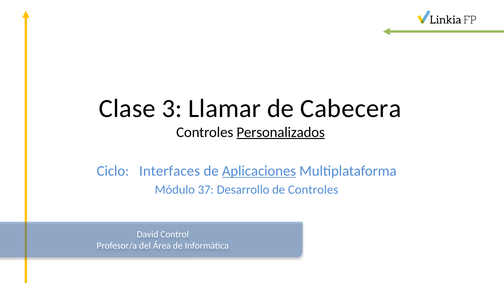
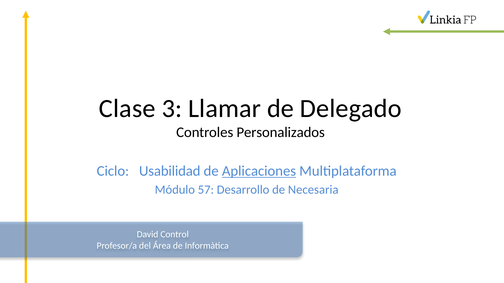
Cabecera: Cabecera -> Delegado
Personalizados underline: present -> none
Interfaces: Interfaces -> Usabilidad
37: 37 -> 57
de Controles: Controles -> Necesaria
